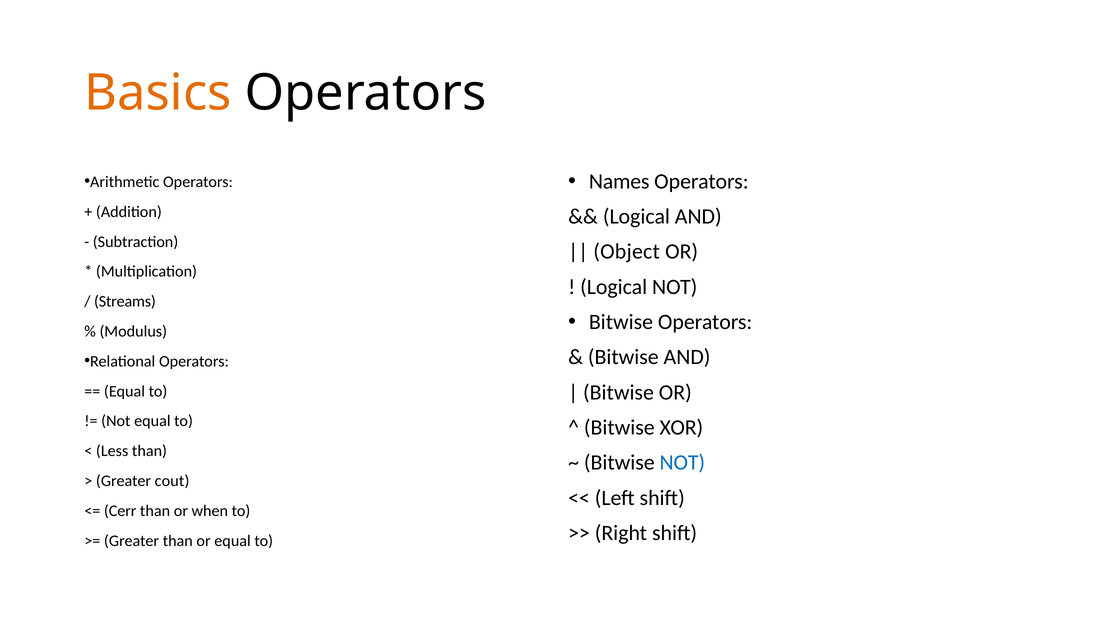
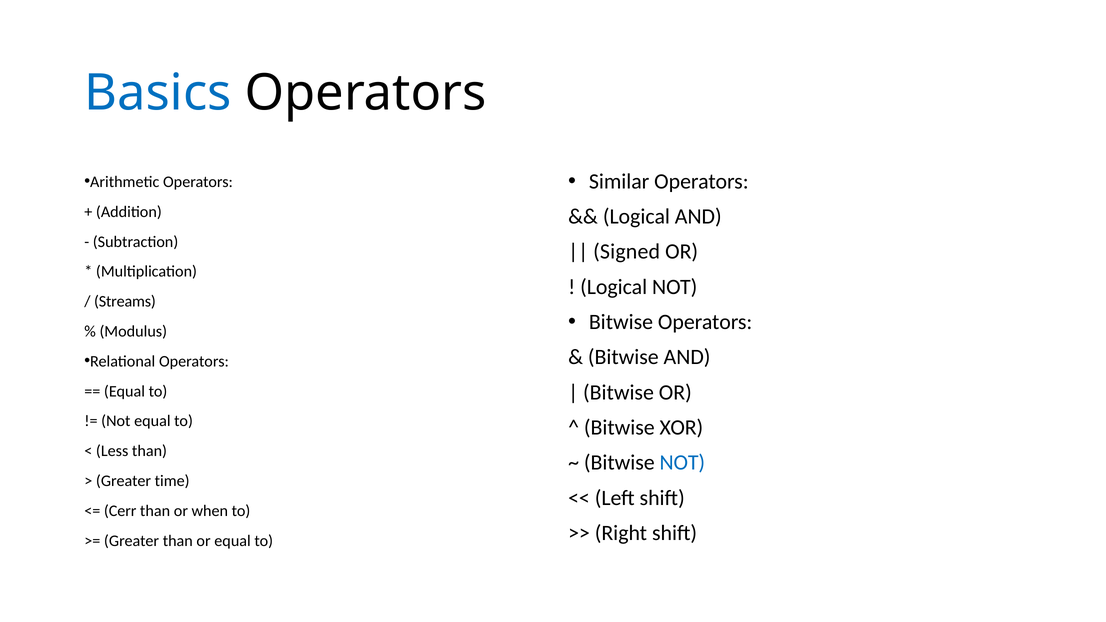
Basics colour: orange -> blue
Names: Names -> Similar
Object: Object -> Signed
cout: cout -> time
